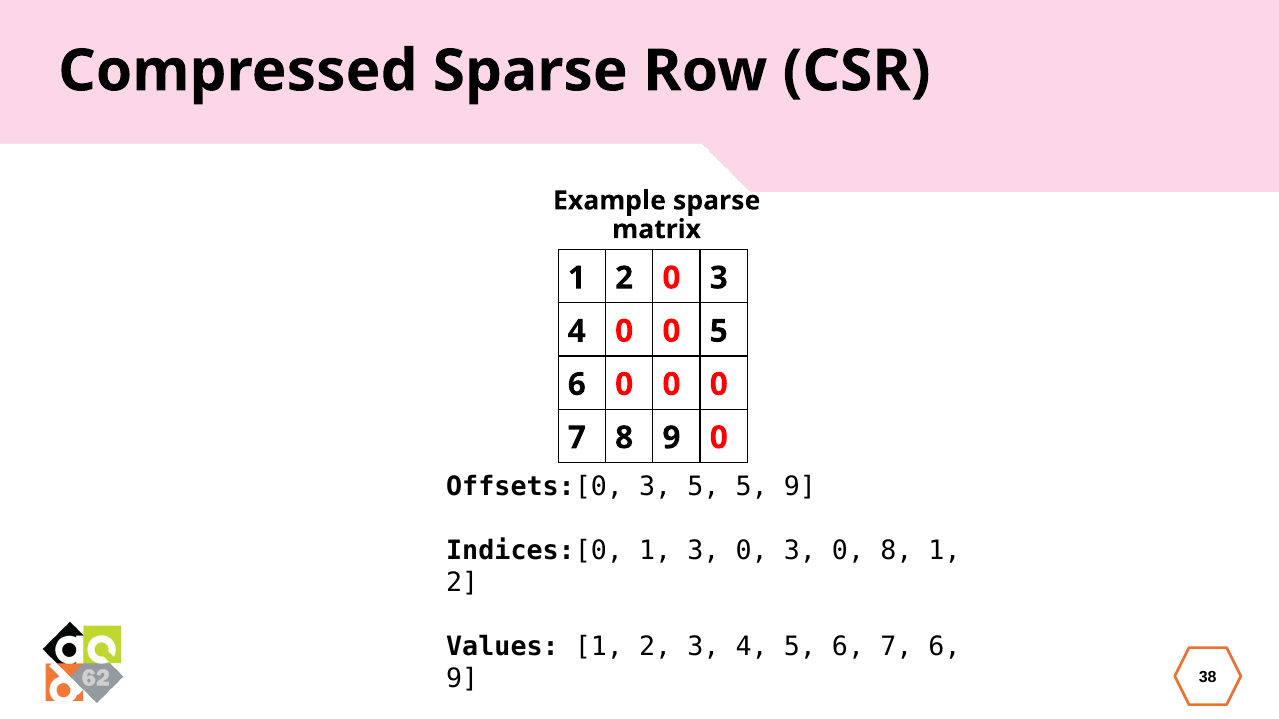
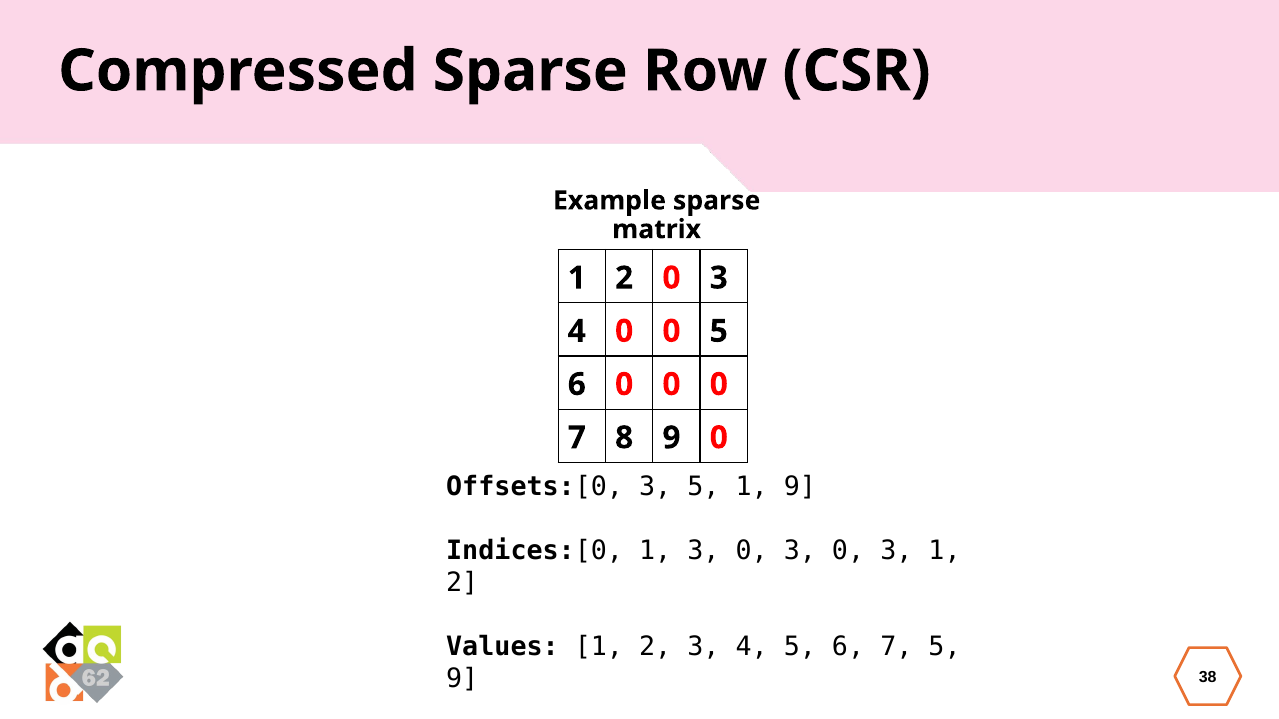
5 5: 5 -> 1
0 3 0 8: 8 -> 3
7 6: 6 -> 5
